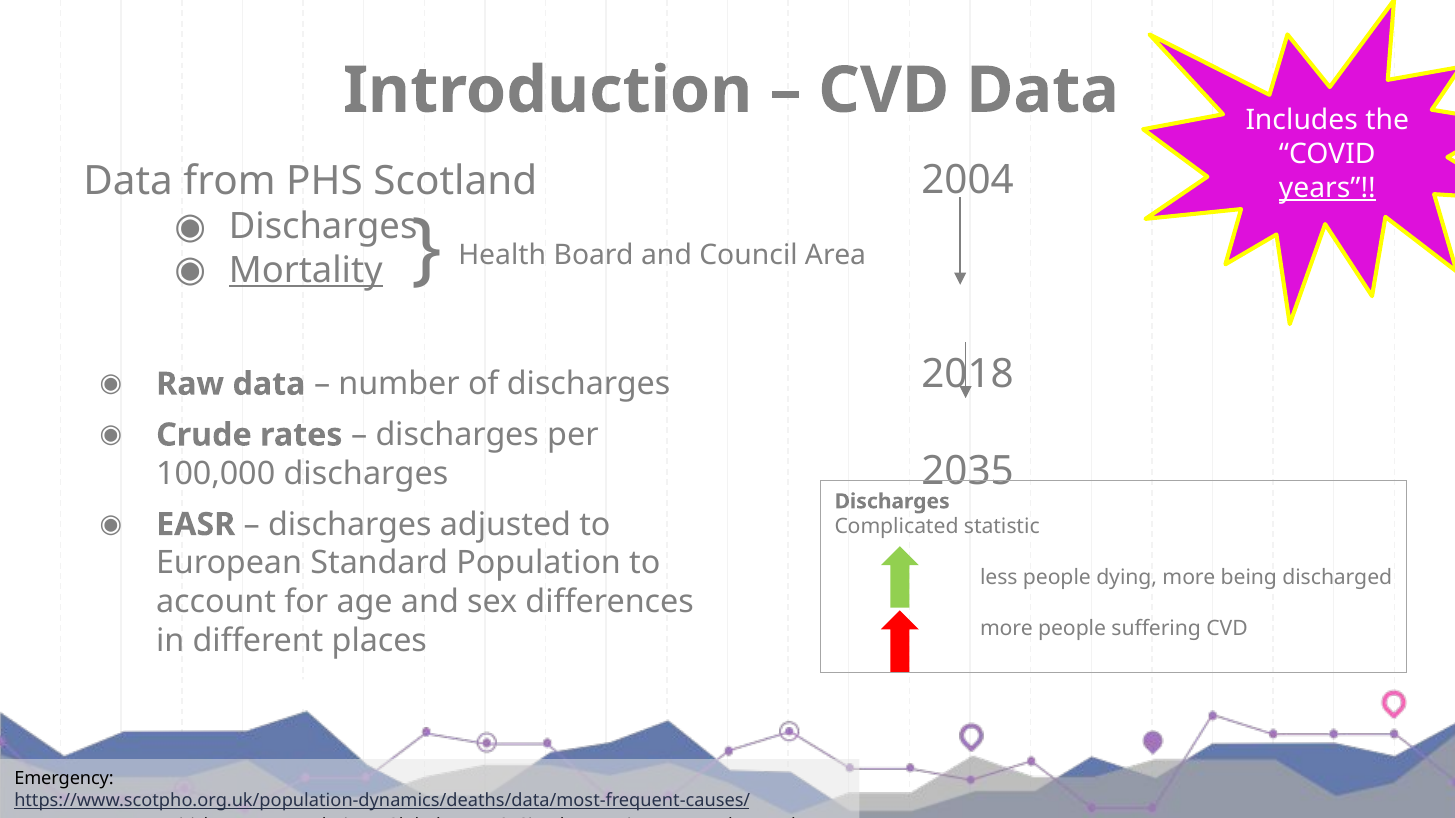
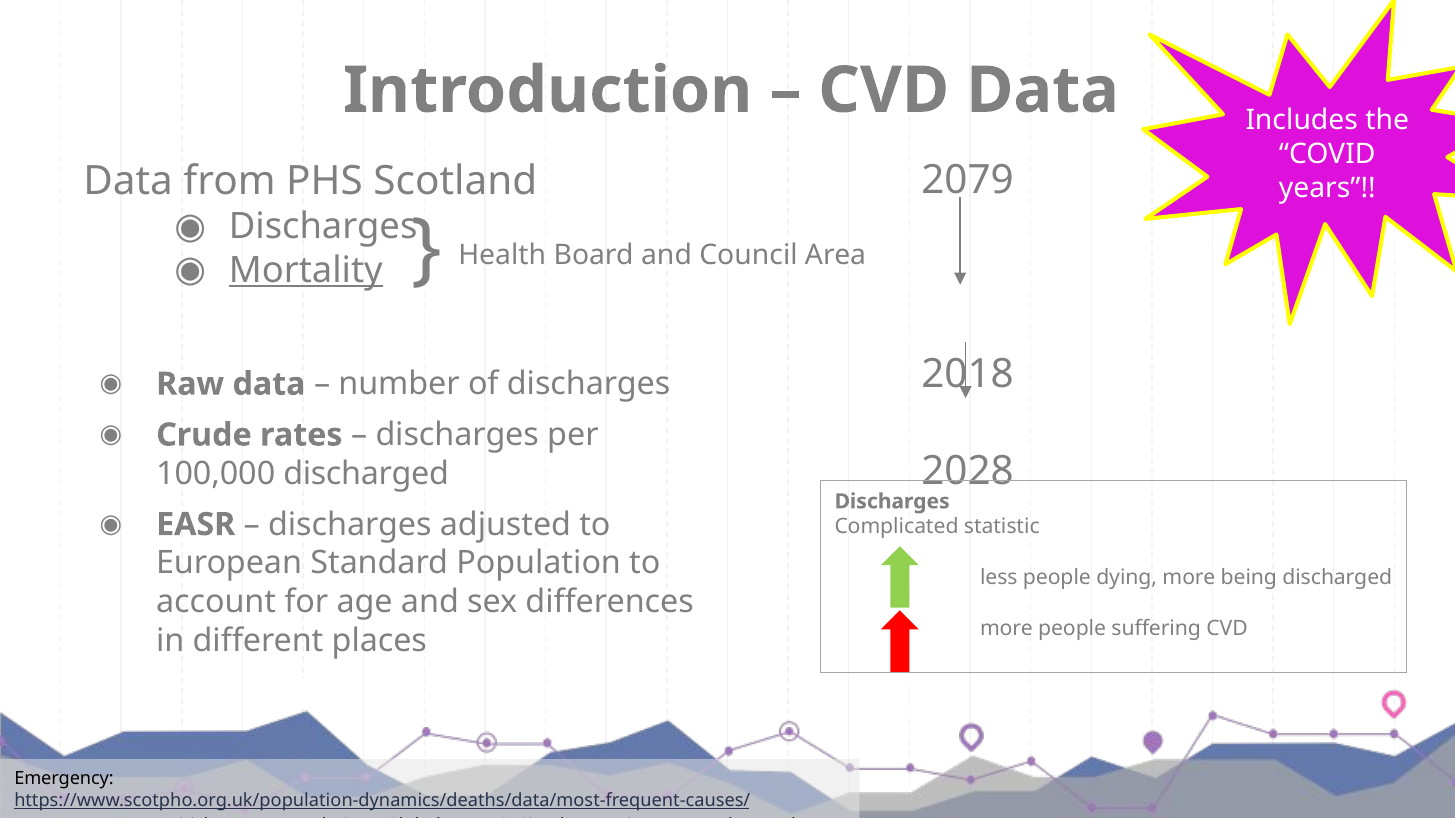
2004: 2004 -> 2079
years underline: present -> none
2035: 2035 -> 2028
100,000 discharges: discharges -> discharged
